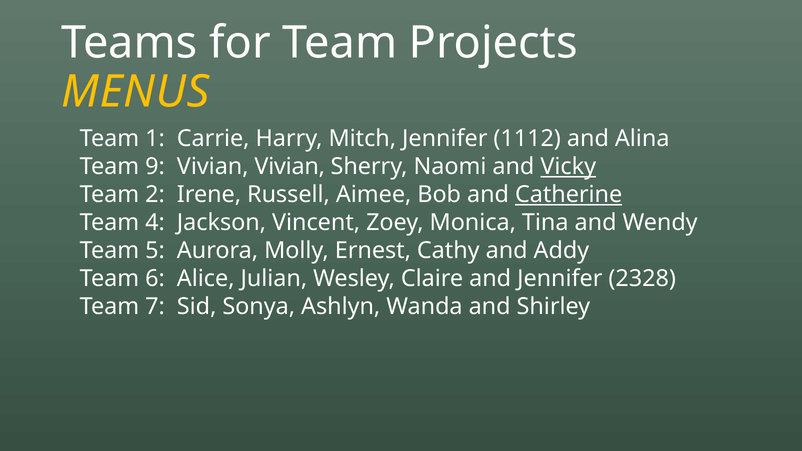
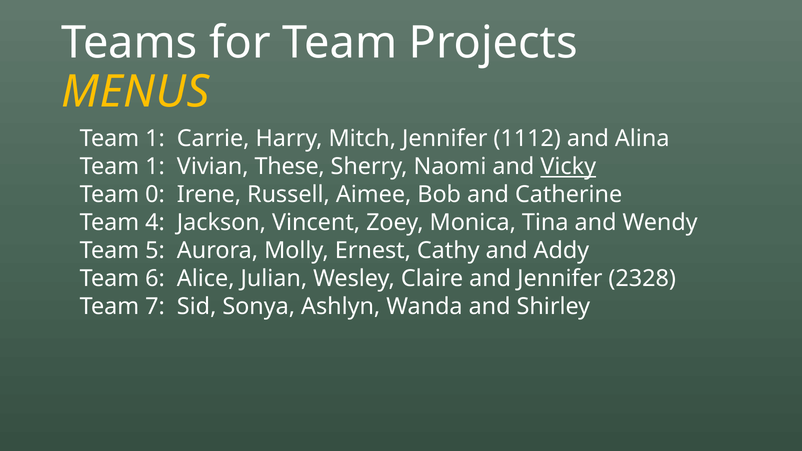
9 at (155, 167): 9 -> 1
Vivian Vivian: Vivian -> These
2: 2 -> 0
Catherine underline: present -> none
